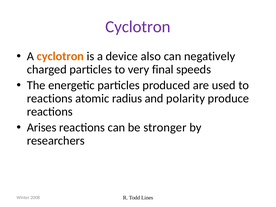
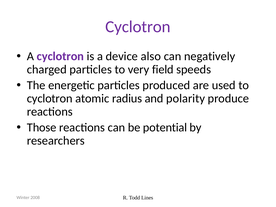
cyclotron at (60, 56) colour: orange -> purple
final: final -> field
reactions at (50, 98): reactions -> cyclotron
Arises: Arises -> Those
stronger: stronger -> potential
